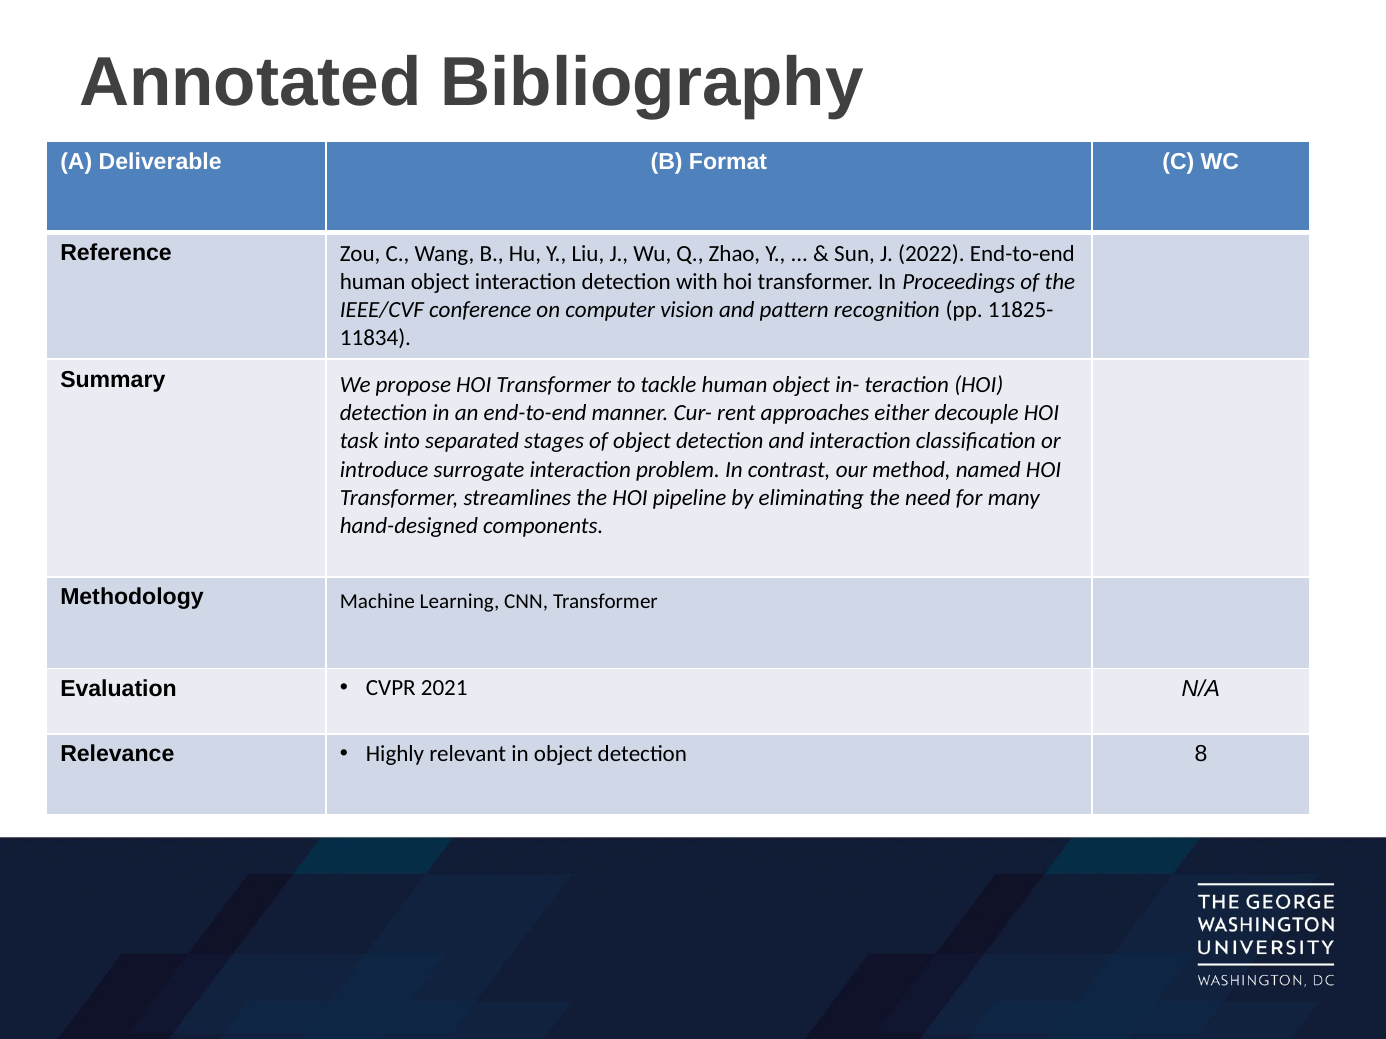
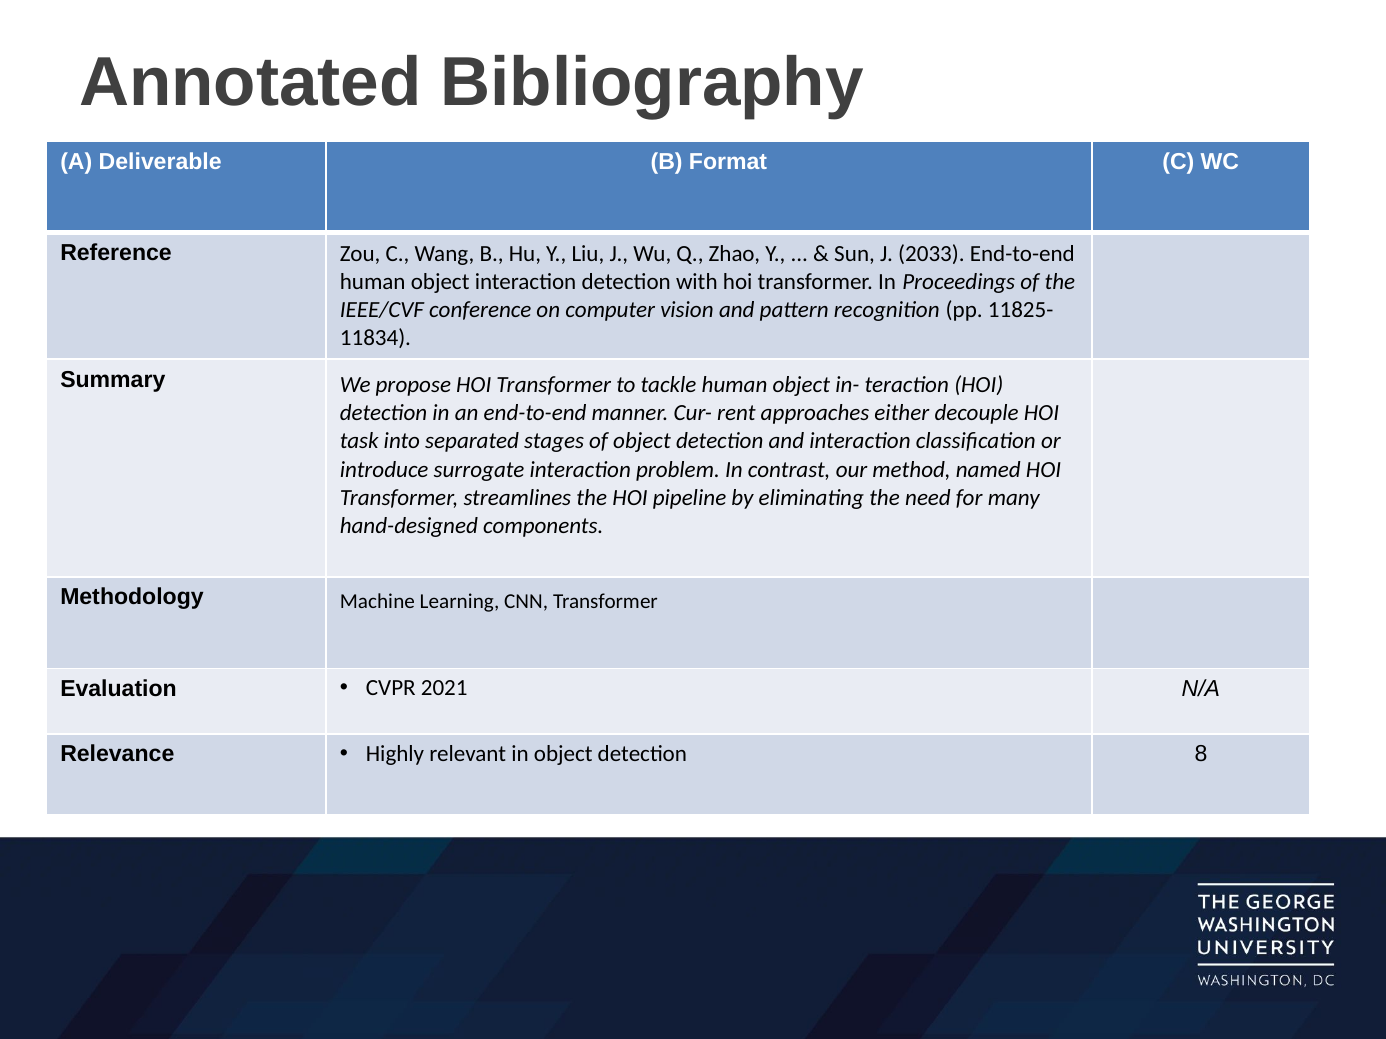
2022: 2022 -> 2033
